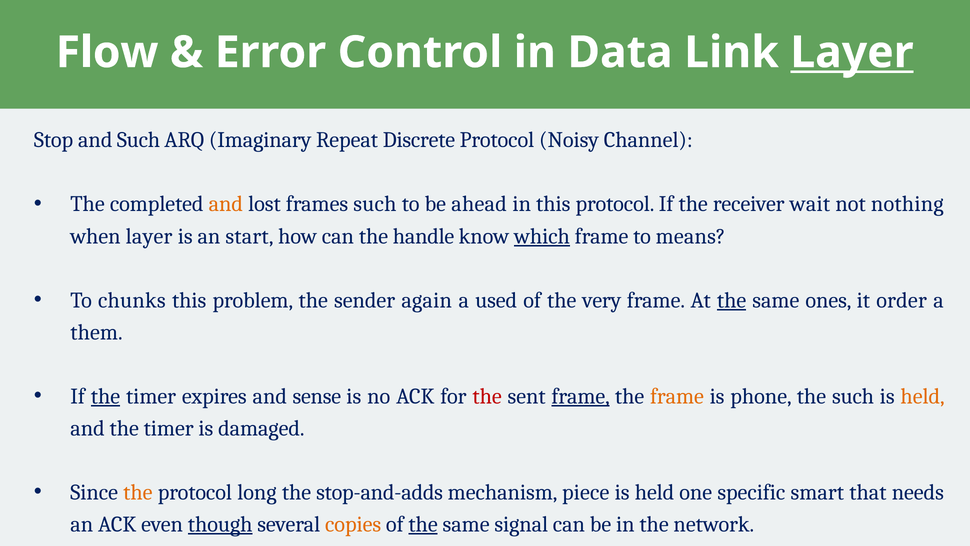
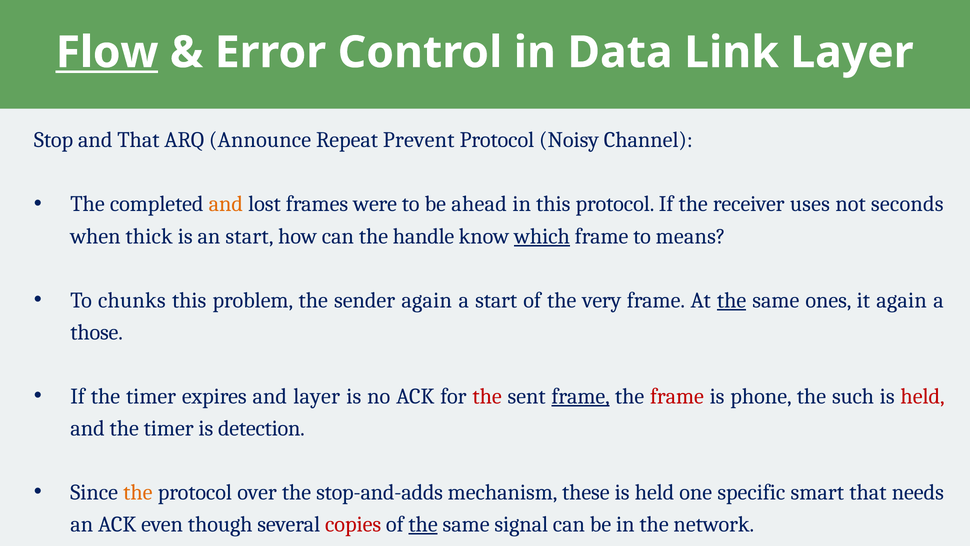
Flow underline: none -> present
Layer at (852, 52) underline: present -> none
and Such: Such -> That
Imaginary: Imaginary -> Announce
Discrete: Discrete -> Prevent
frames such: such -> were
wait: wait -> uses
nothing: nothing -> seconds
when layer: layer -> thick
a used: used -> start
it order: order -> again
them: them -> those
the at (105, 396) underline: present -> none
and sense: sense -> layer
frame at (677, 396) colour: orange -> red
held at (923, 396) colour: orange -> red
damaged: damaged -> detection
long: long -> over
piece: piece -> these
though underline: present -> none
copies colour: orange -> red
